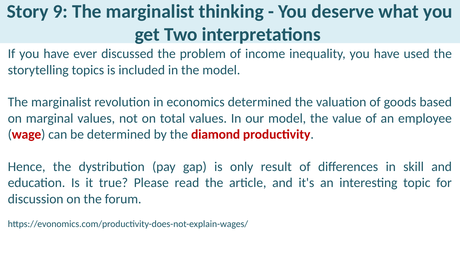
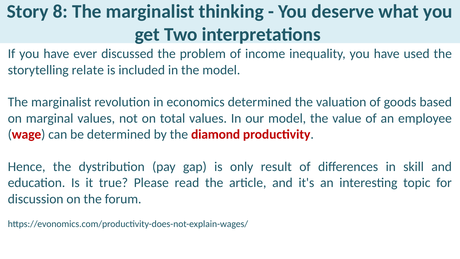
9: 9 -> 8
topics: topics -> relate
